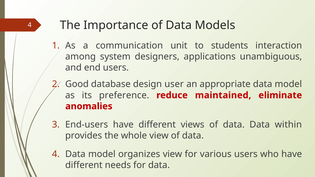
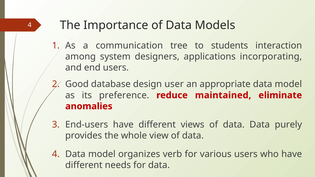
unit: unit -> tree
unambiguous: unambiguous -> incorporating
within: within -> purely
organizes view: view -> verb
